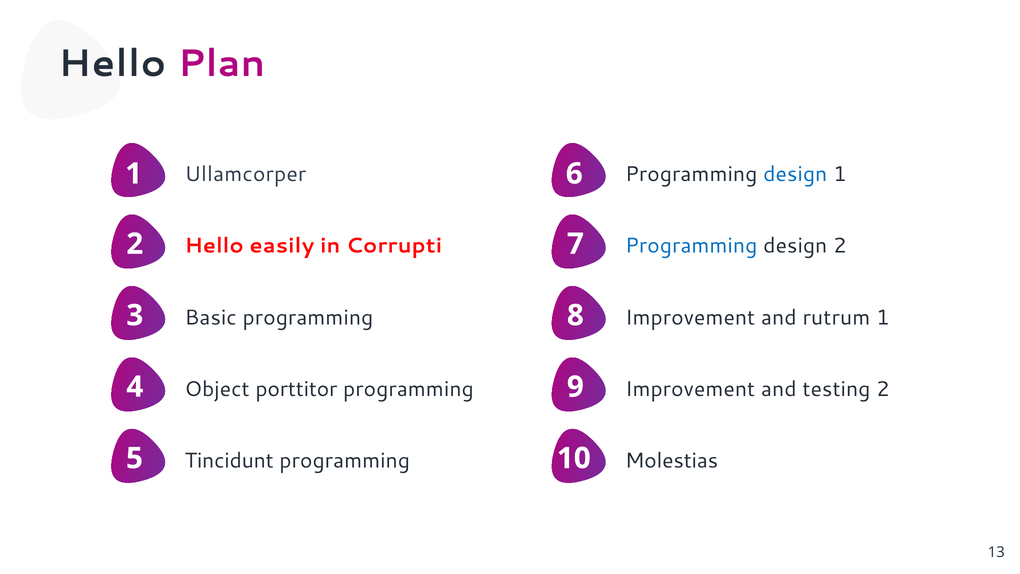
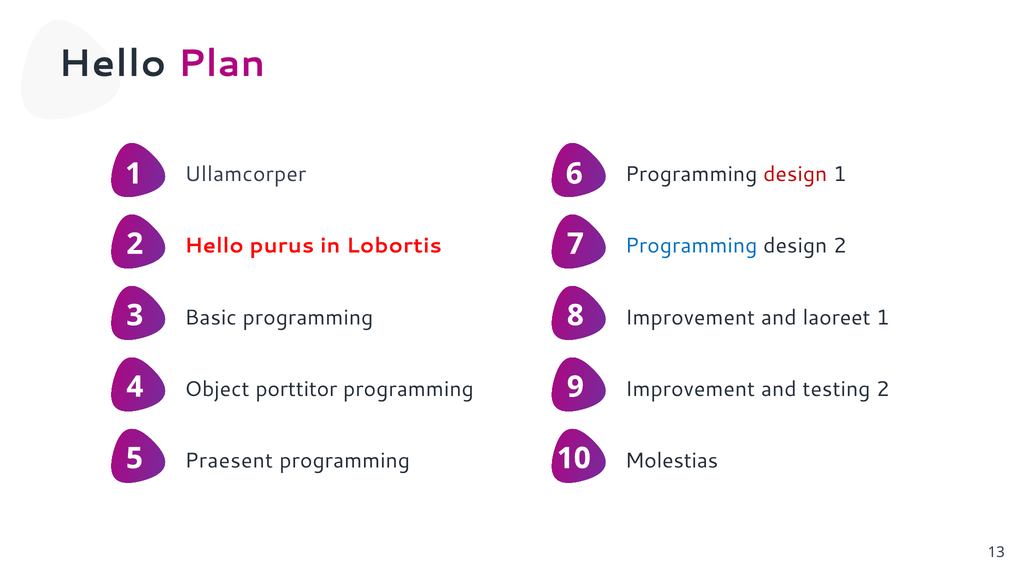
design at (795, 174) colour: blue -> red
easily: easily -> purus
Corrupti: Corrupti -> Lobortis
rutrum: rutrum -> laoreet
Tincidunt: Tincidunt -> Praesent
